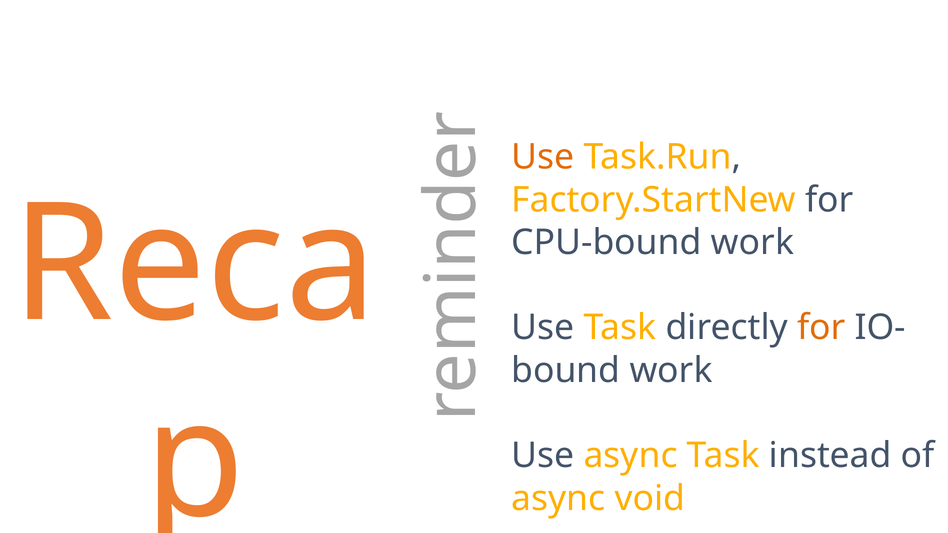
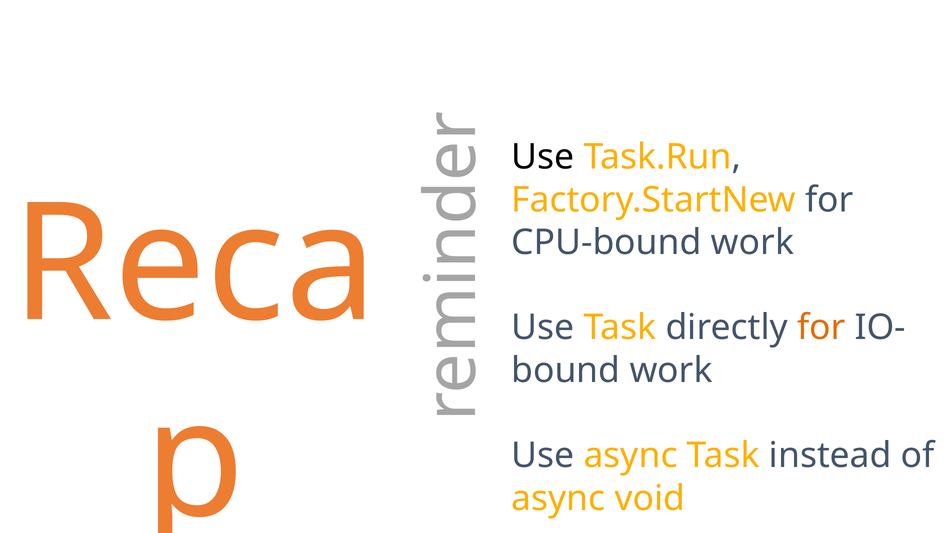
Use at (543, 157) colour: orange -> black
